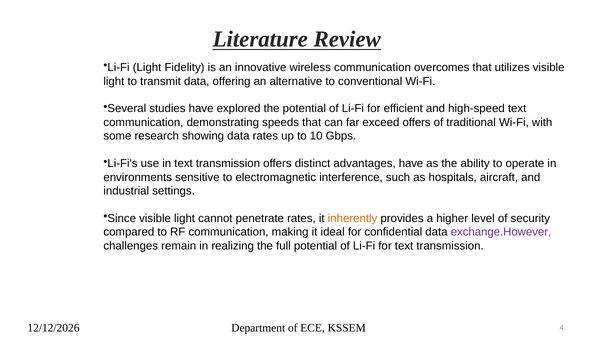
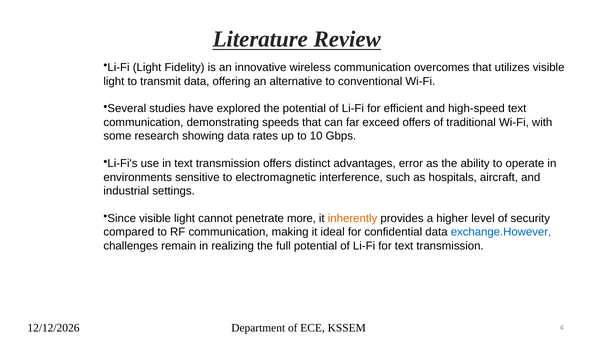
advantages have: have -> error
penetrate rates: rates -> more
exchange.However colour: purple -> blue
